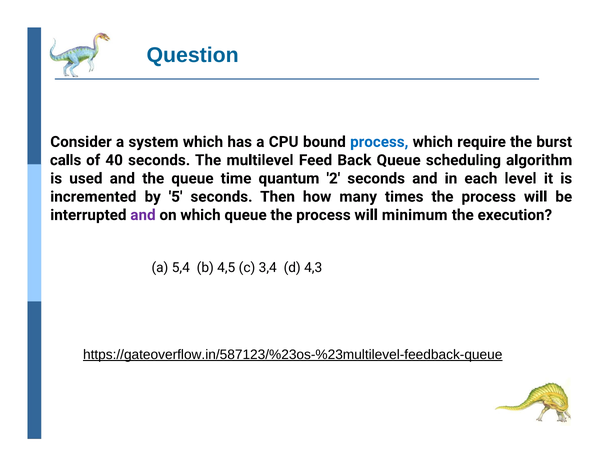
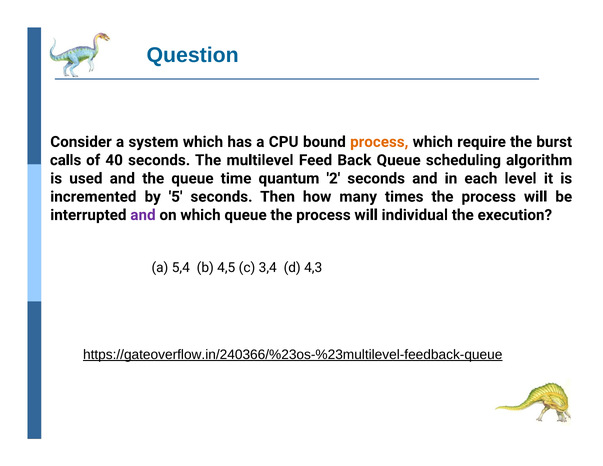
process at (379, 142) colour: blue -> orange
minimum: minimum -> individual
https://gateoverflow.in/587123/%23os-%23multilevel-feedback-queue: https://gateoverflow.in/587123/%23os-%23multilevel-feedback-queue -> https://gateoverflow.in/240366/%23os-%23multilevel-feedback-queue
